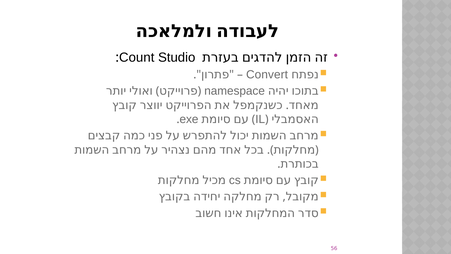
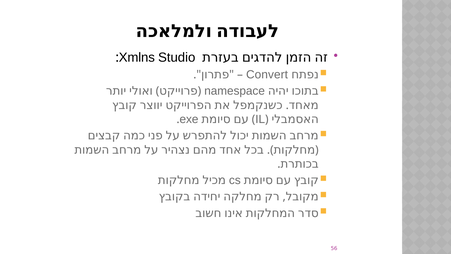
Count: Count -> Xmlns
